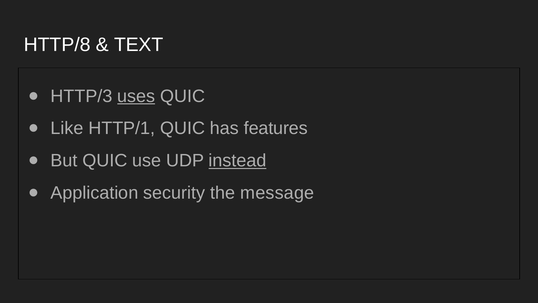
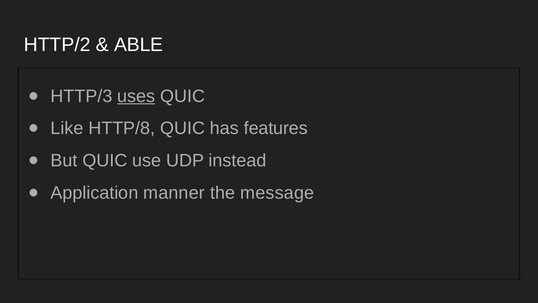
HTTP/8: HTTP/8 -> HTTP/2
TEXT: TEXT -> ABLE
HTTP/1: HTTP/1 -> HTTP/8
instead underline: present -> none
security: security -> manner
